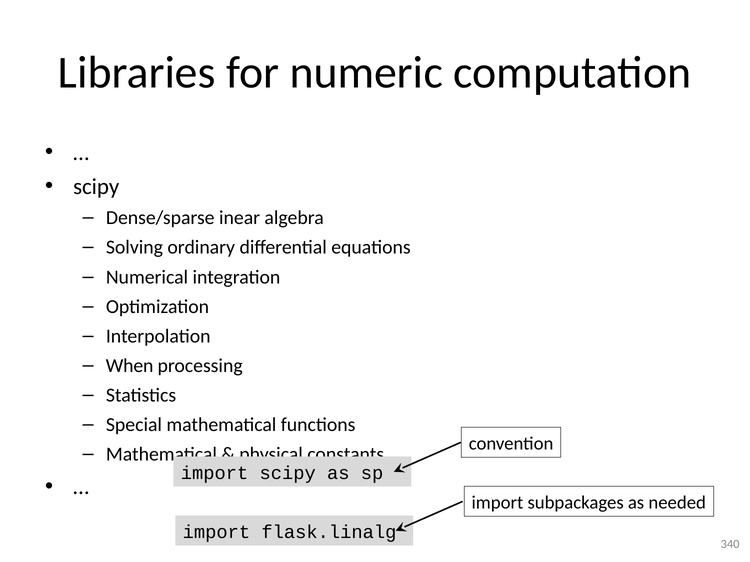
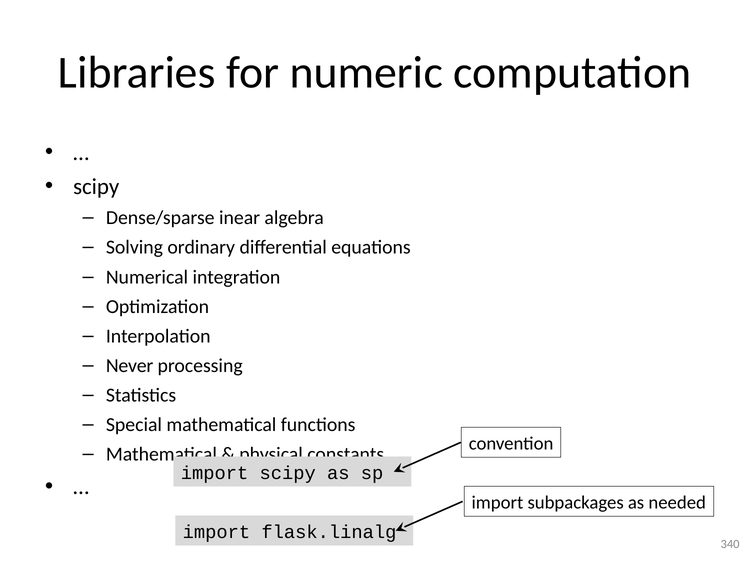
When: When -> Never
